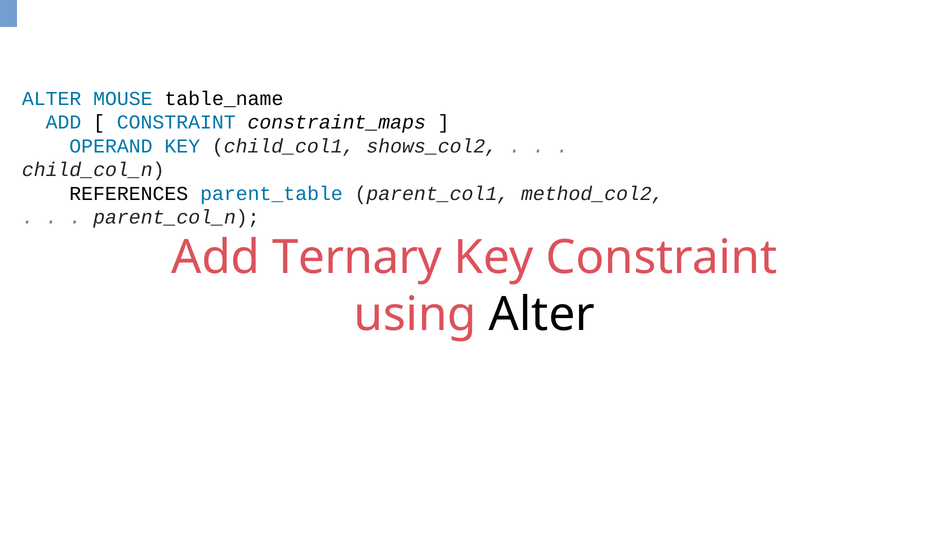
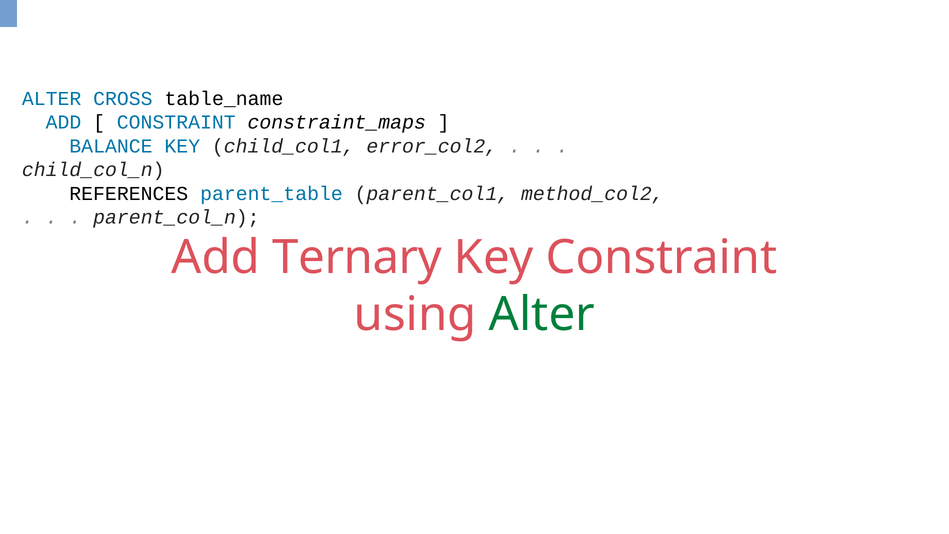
MOUSE: MOUSE -> CROSS
OPERAND: OPERAND -> BALANCE
shows_col2: shows_col2 -> error_col2
Alter at (542, 314) colour: black -> green
